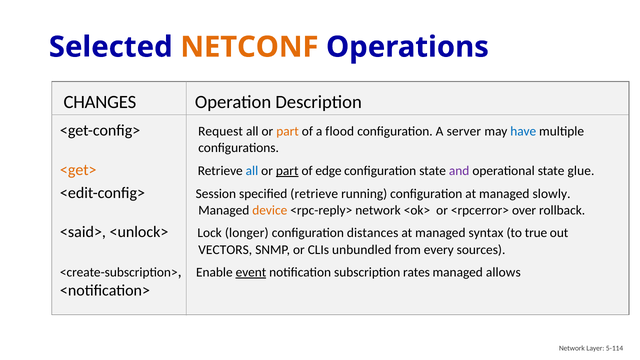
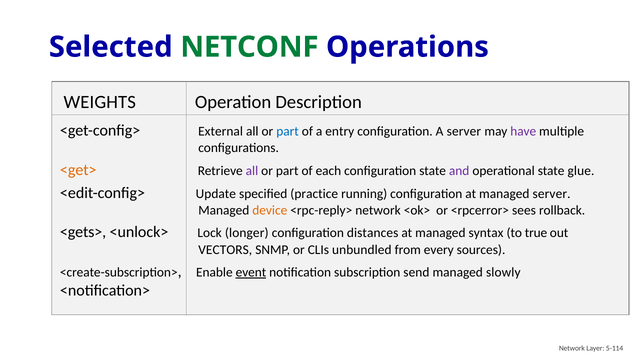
NETCONF colour: orange -> green
CHANGES: CHANGES -> WEIGHTS
Request: Request -> External
part at (288, 131) colour: orange -> blue
flood: flood -> entry
have colour: blue -> purple
all at (252, 171) colour: blue -> purple
part at (287, 171) underline: present -> none
edge: edge -> each
Session: Session -> Update
specified retrieve: retrieve -> practice
managed slowly: slowly -> server
over: over -> sees
<said>: <said> -> <gets>
rates: rates -> send
allows: allows -> slowly
